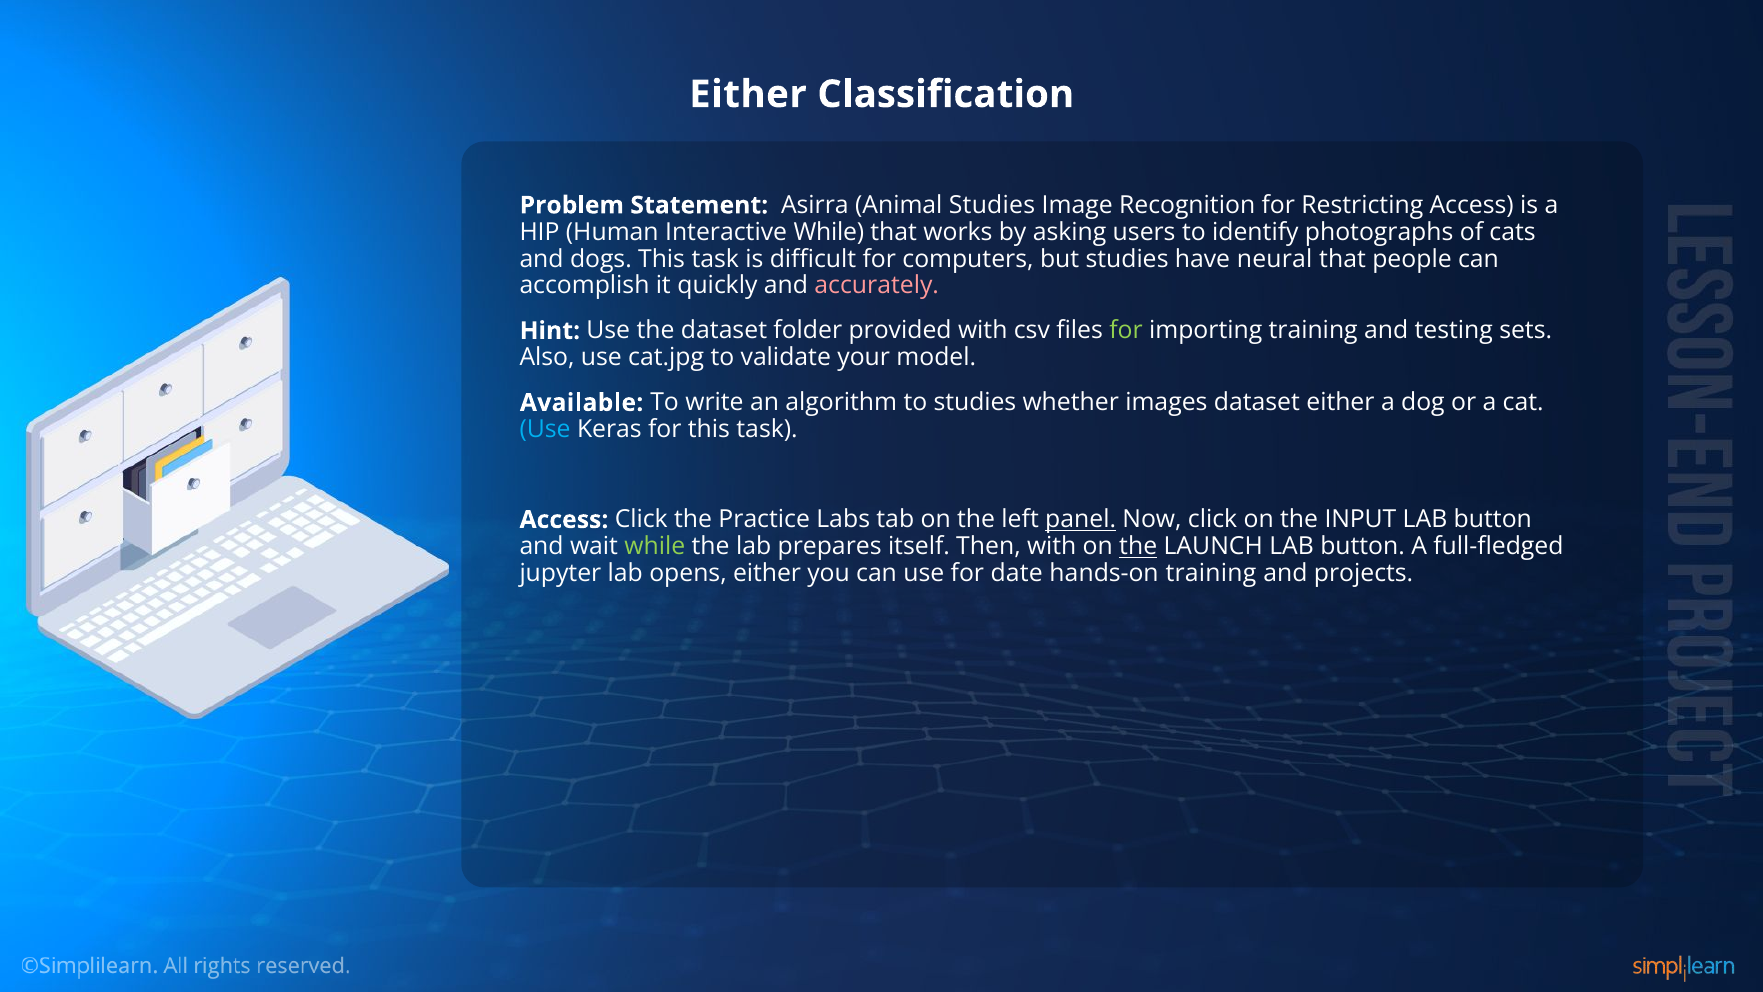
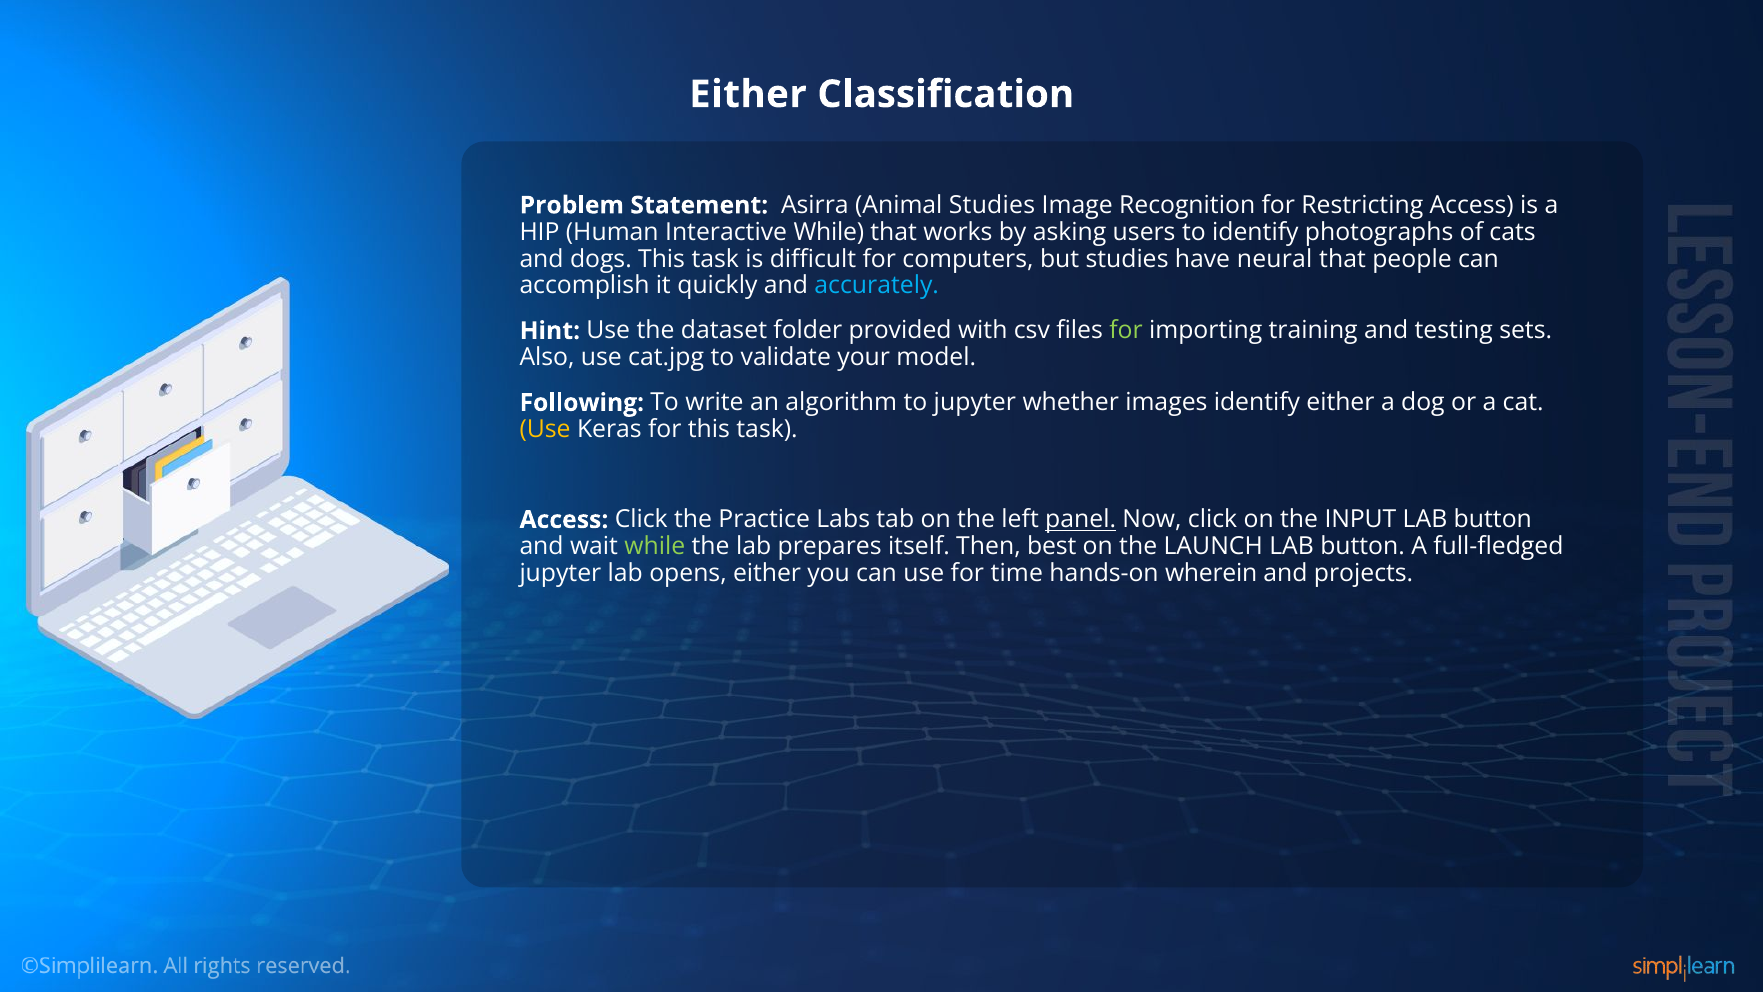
accurately colour: pink -> light blue
Available: Available -> Following
to studies: studies -> jupyter
images dataset: dataset -> identify
Use at (545, 429) colour: light blue -> yellow
Then with: with -> best
the at (1138, 546) underline: present -> none
date: date -> time
hands-on training: training -> wherein
